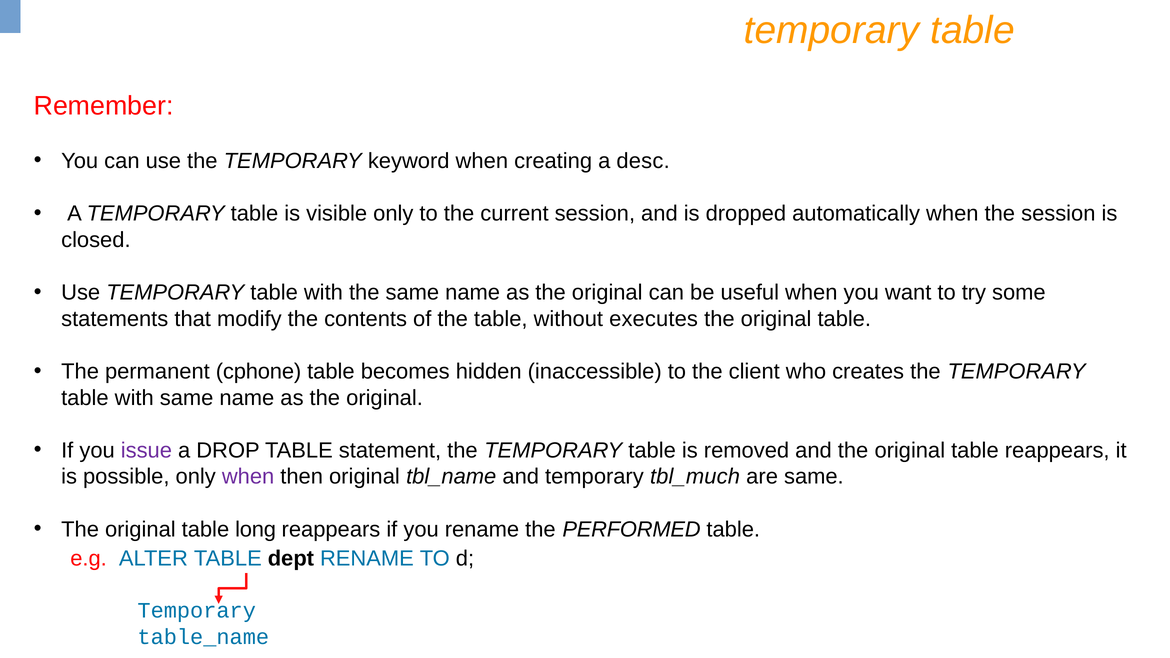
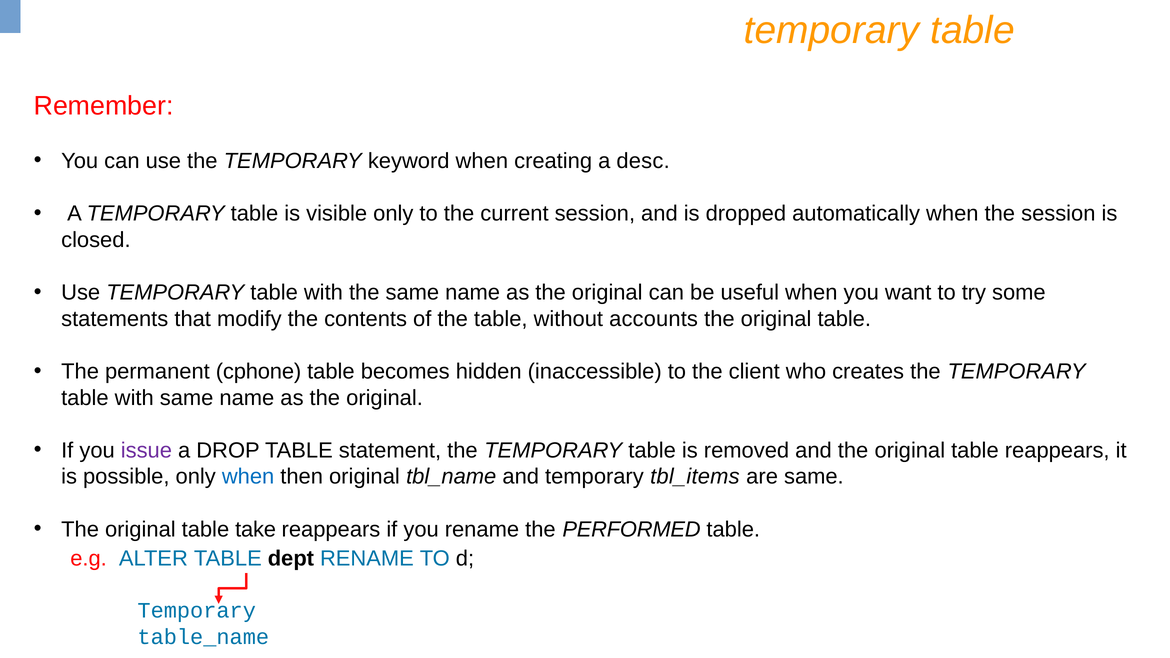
executes: executes -> accounts
when at (248, 477) colour: purple -> blue
tbl_much: tbl_much -> tbl_items
long: long -> take
